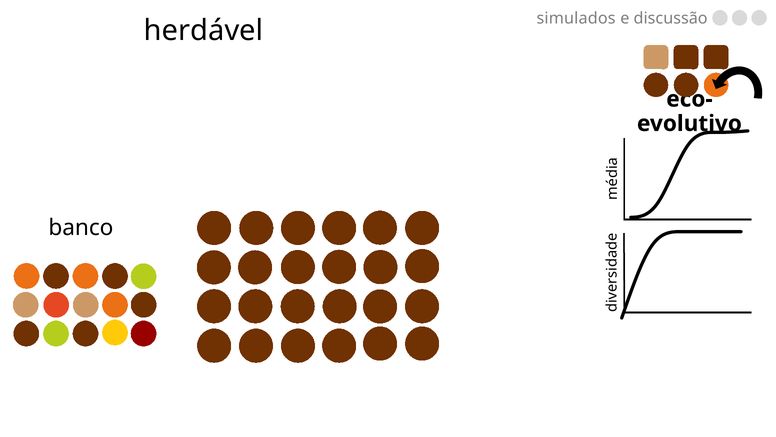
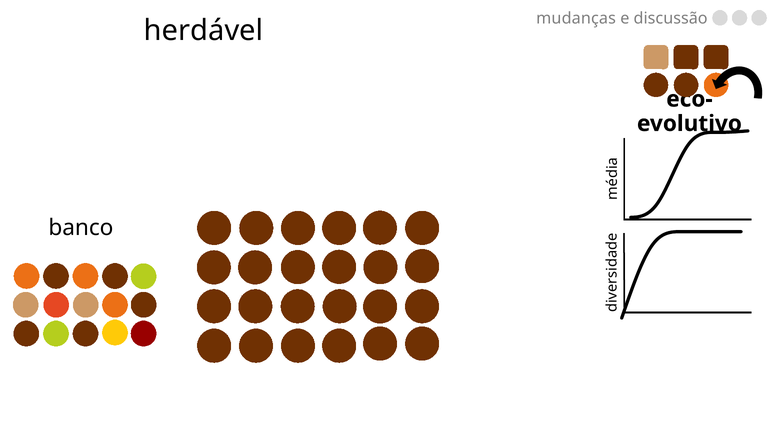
simulados: simulados -> mudanças
